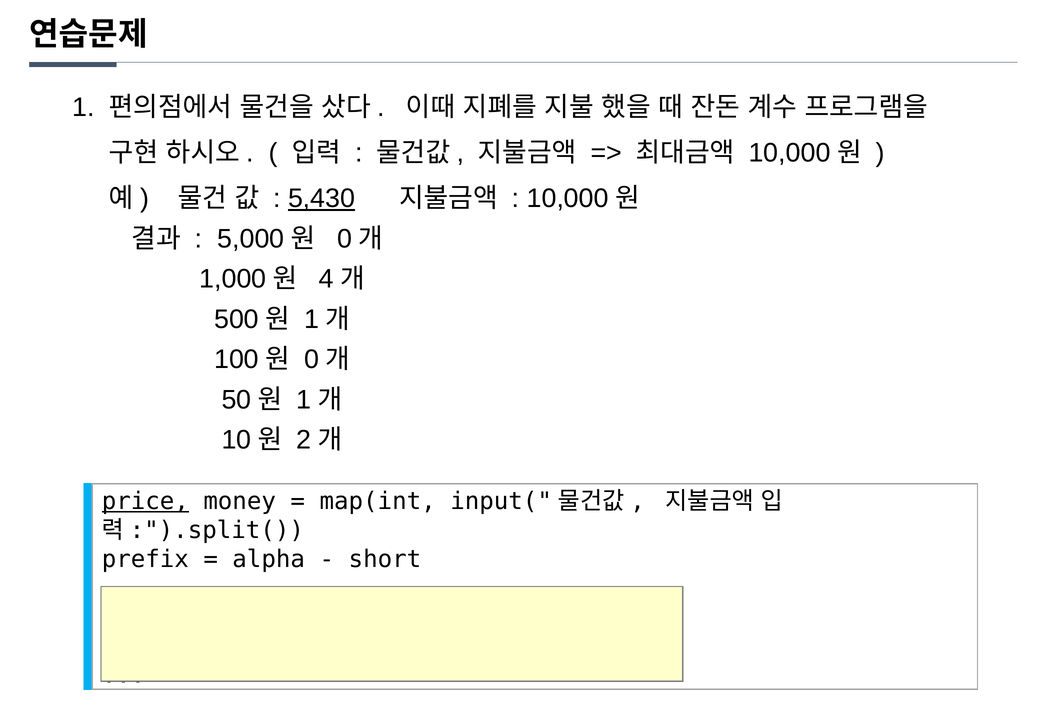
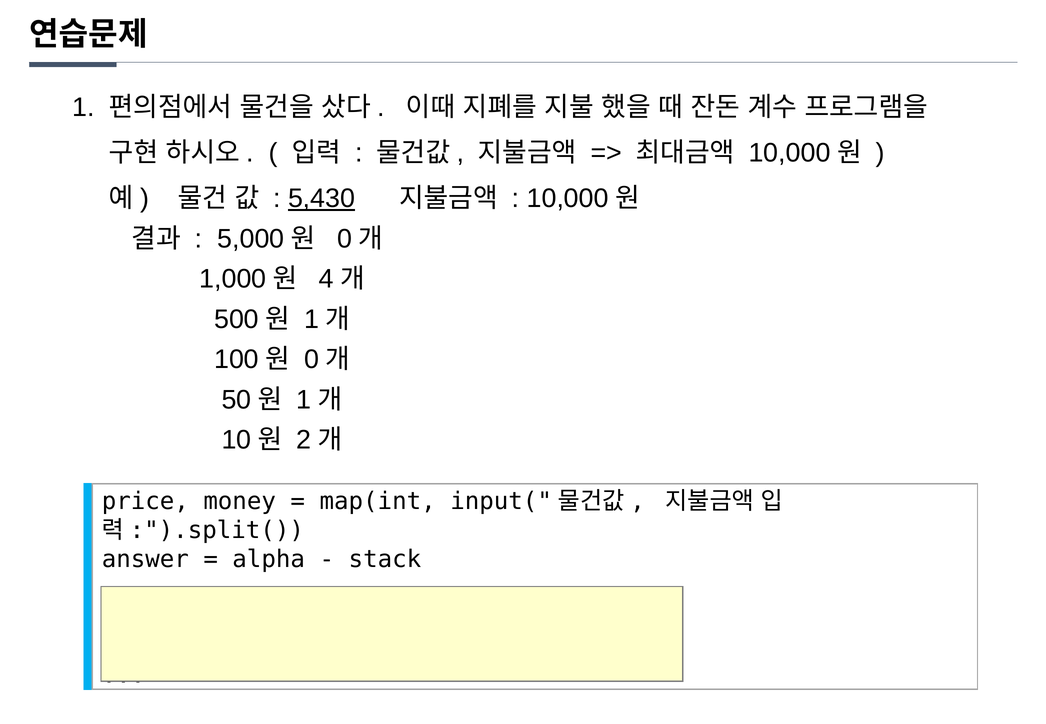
price underline: present -> none
prefix: prefix -> answer
short: short -> stack
